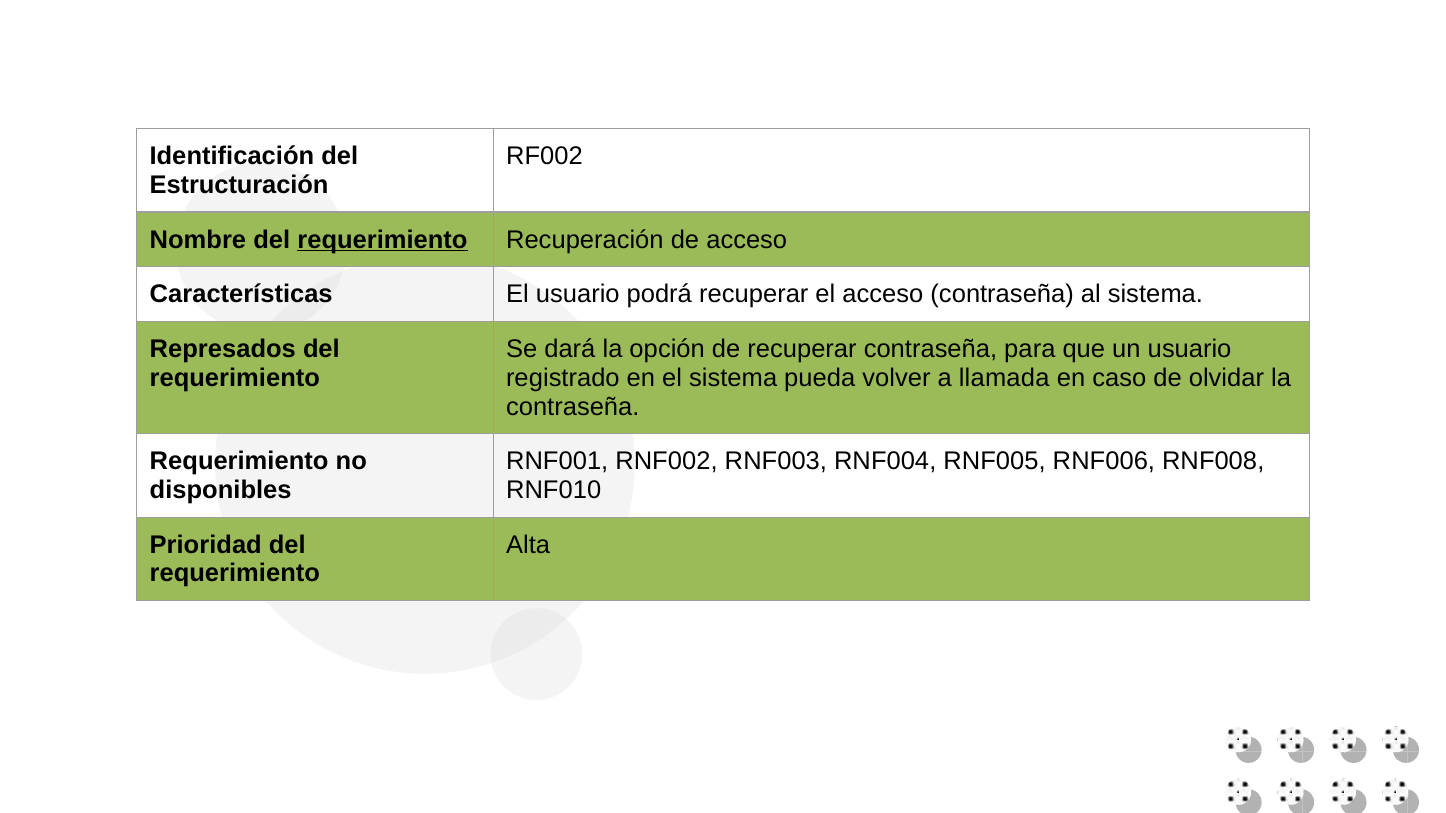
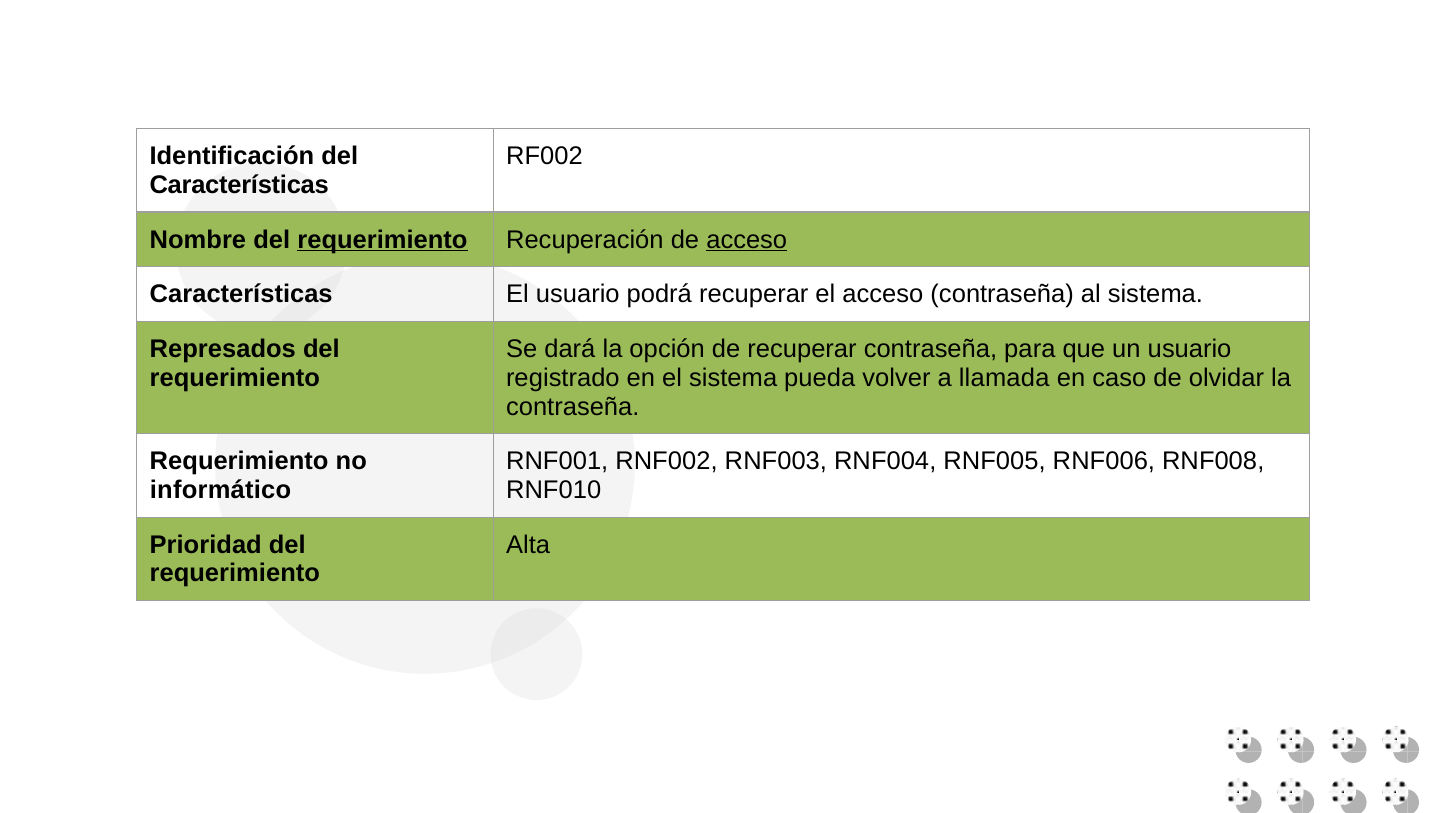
Estructuración at (239, 185): Estructuración -> Características
acceso at (747, 240) underline: none -> present
disponibles: disponibles -> informático
